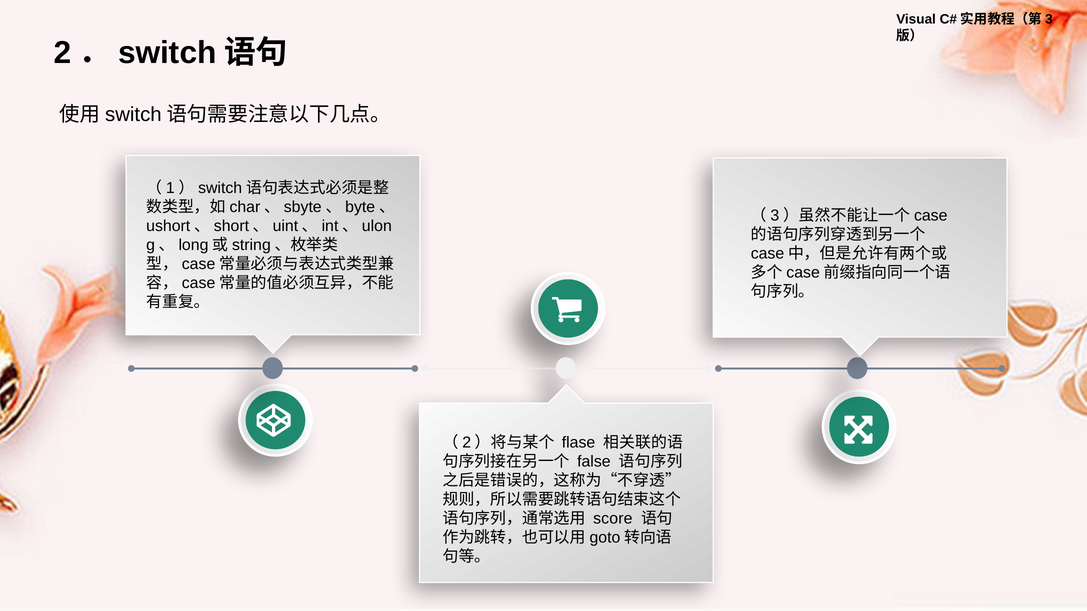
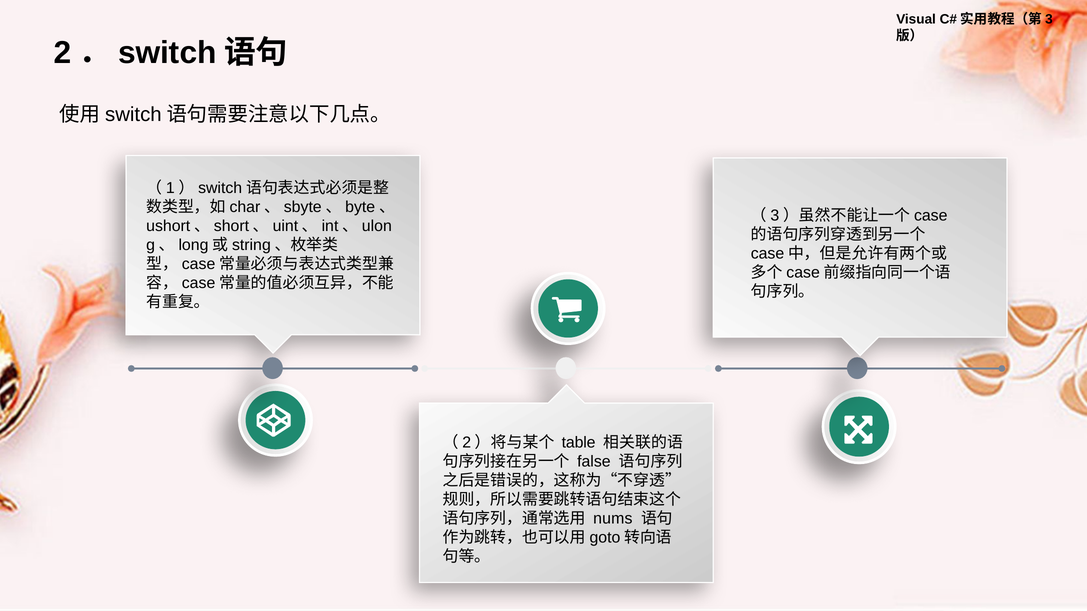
flase: flase -> table
score: score -> nums
